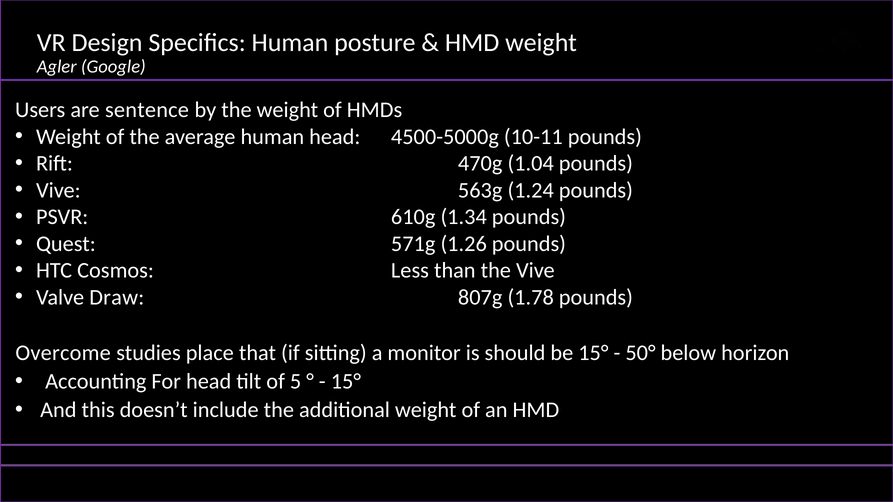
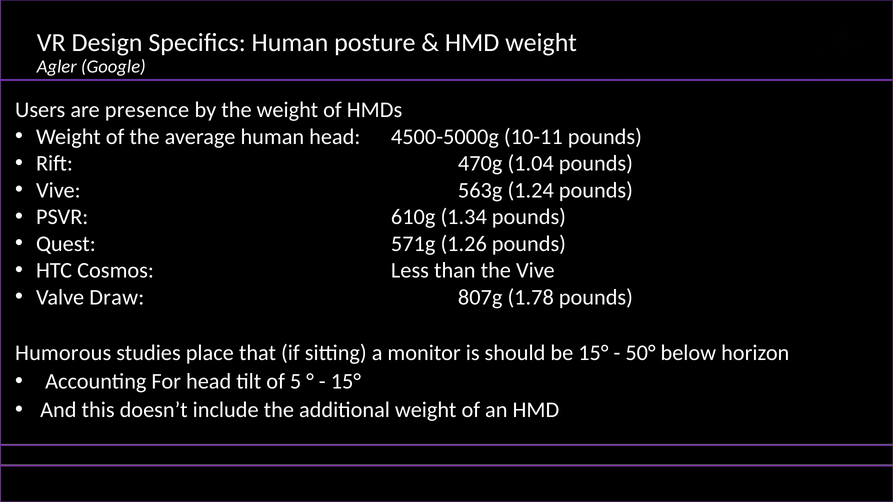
sentence: sentence -> presence
Overcome: Overcome -> Humorous
